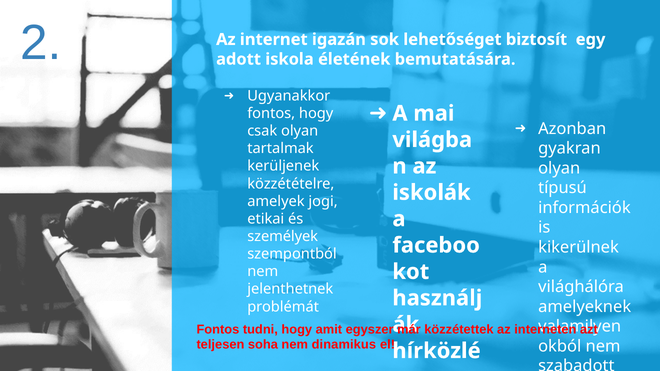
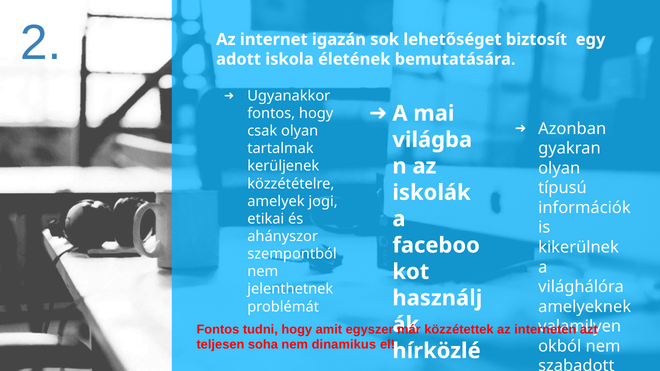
személyek: személyek -> ahányszor
